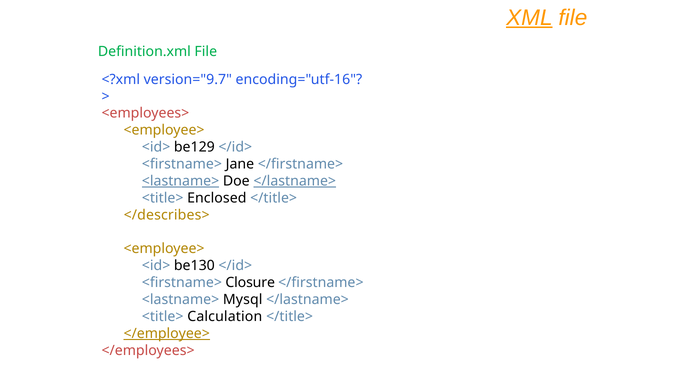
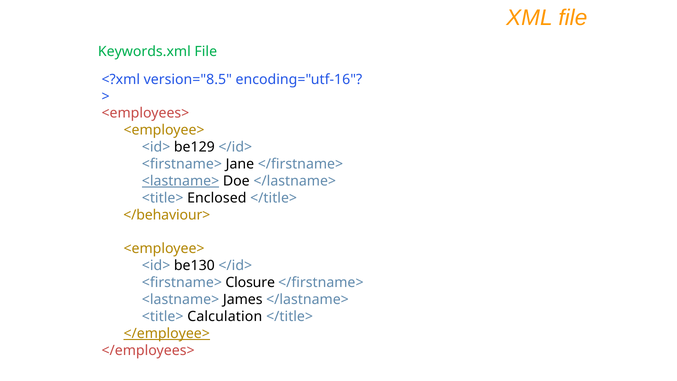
XML underline: present -> none
Definition.xml: Definition.xml -> Keywords.xml
version="9.7: version="9.7 -> version="8.5
</lastname> at (295, 181) underline: present -> none
</describes>: </describes> -> </behaviour>
Mysql: Mysql -> James
